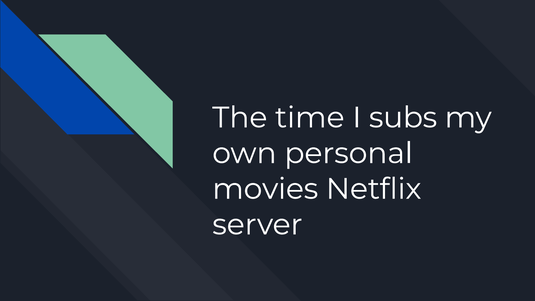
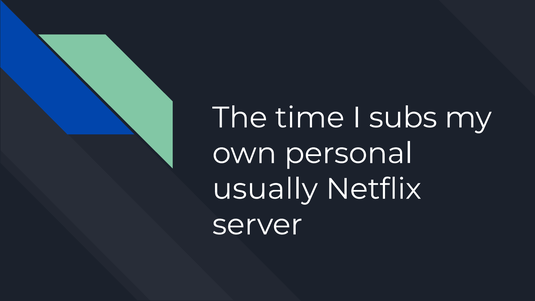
movies: movies -> usually
